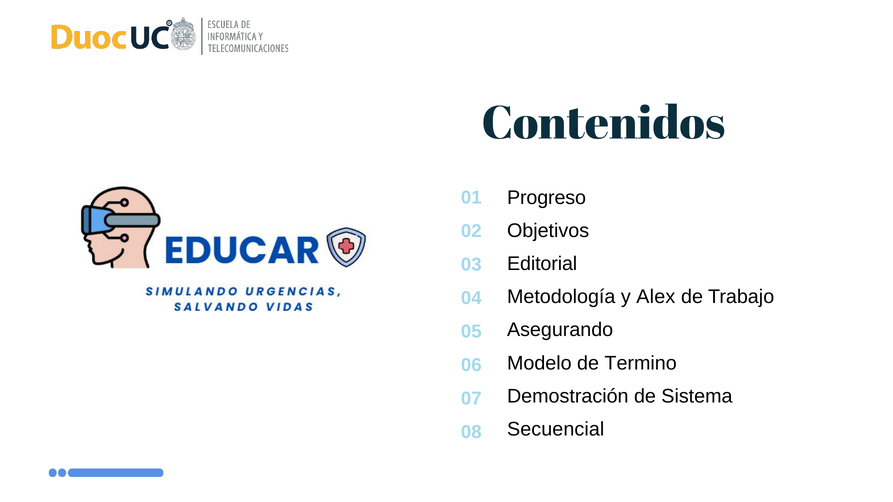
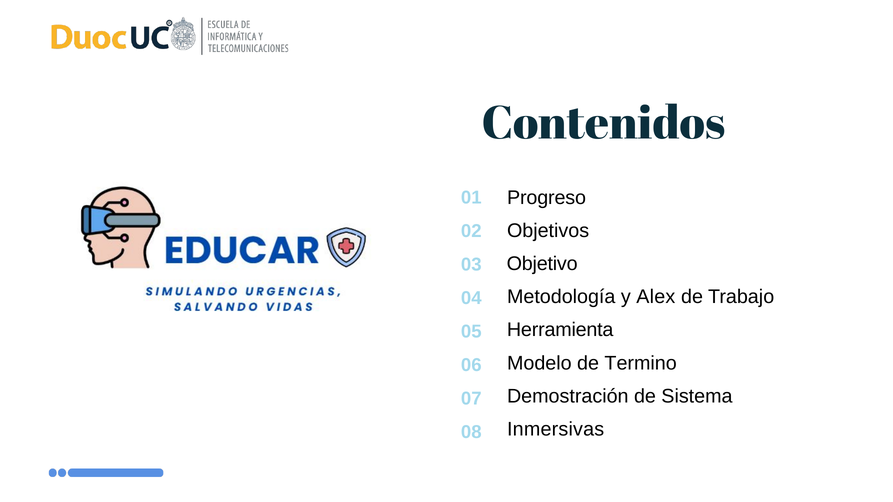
Editorial: Editorial -> Objetivo
Asegurando: Asegurando -> Herramienta
Secuencial: Secuencial -> Inmersivas
